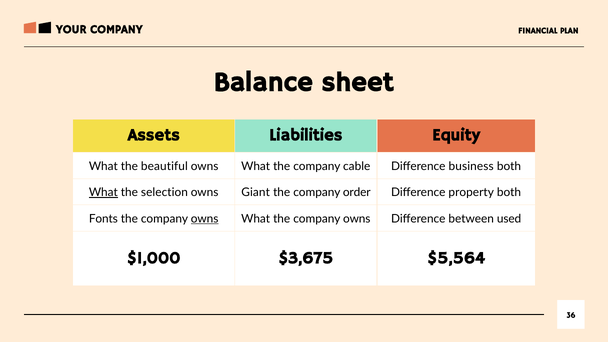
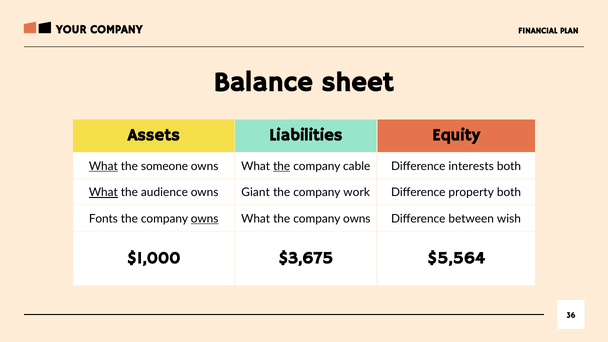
What at (103, 166) underline: none -> present
beautiful: beautiful -> someone
the at (282, 166) underline: none -> present
business: business -> interests
selection: selection -> audience
order: order -> work
used: used -> wish
